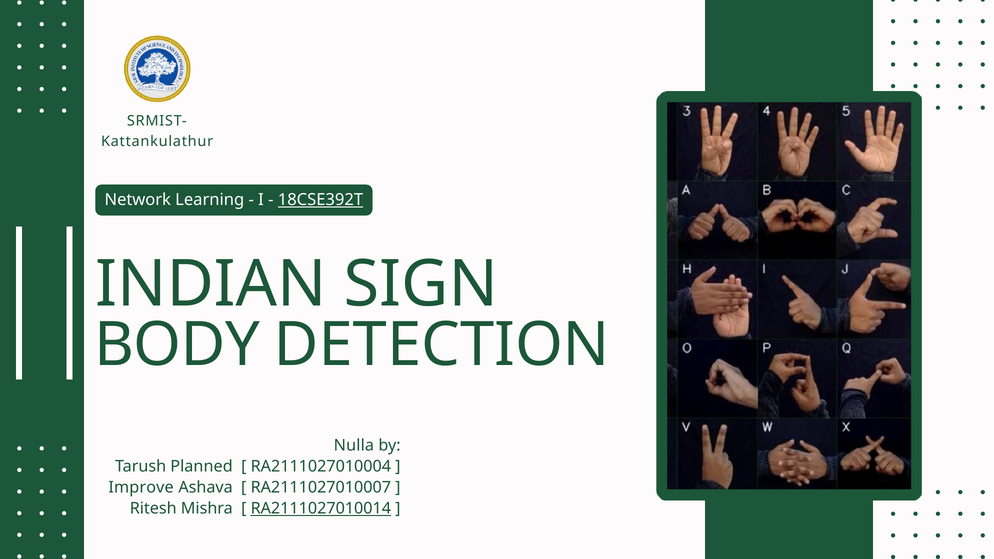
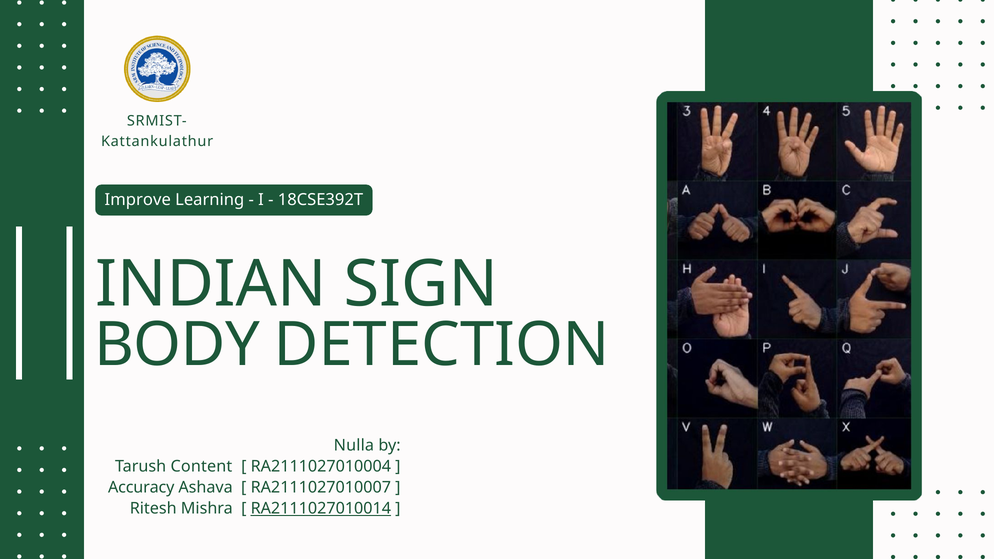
Network: Network -> Improve
18CSE392T underline: present -> none
Planned: Planned -> Content
Improve: Improve -> Accuracy
